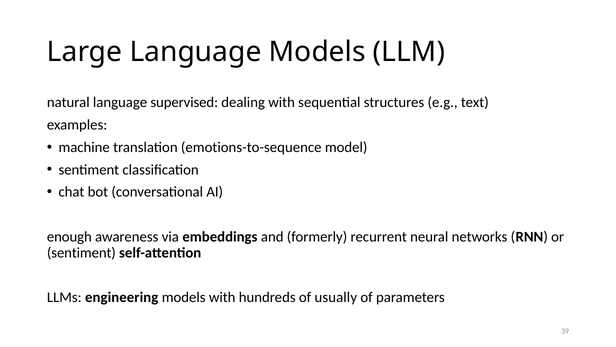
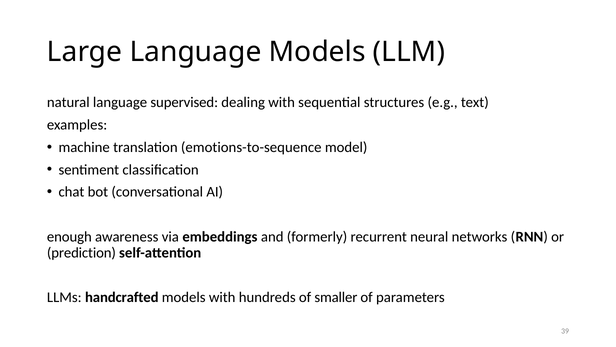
sentiment at (81, 252): sentiment -> prediction
engineering: engineering -> handcrafted
usually: usually -> smaller
